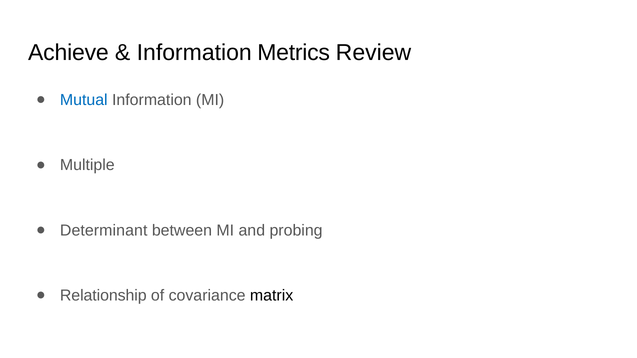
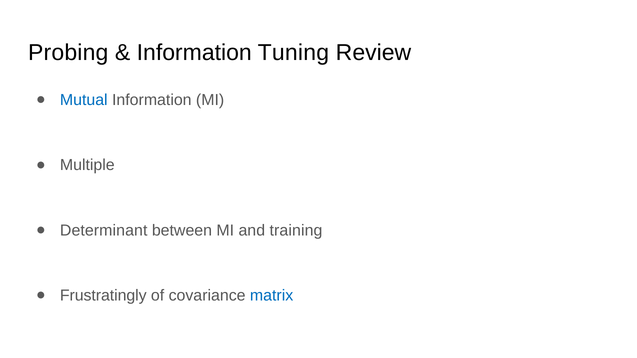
Achieve: Achieve -> Probing
Metrics: Metrics -> Tuning
probing: probing -> training
Relationship: Relationship -> Frustratingly
matrix colour: black -> blue
